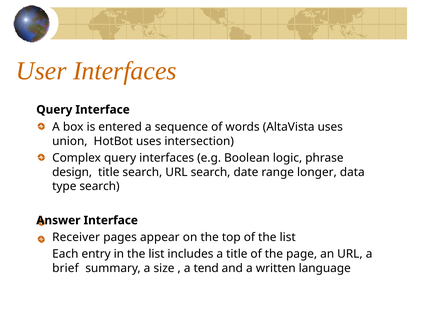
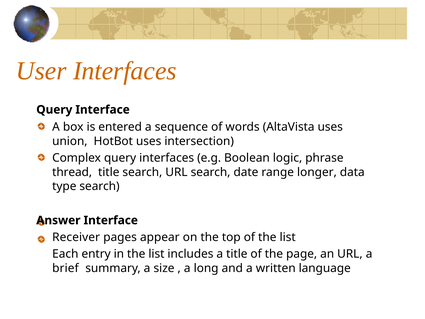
design: design -> thread
tend: tend -> long
